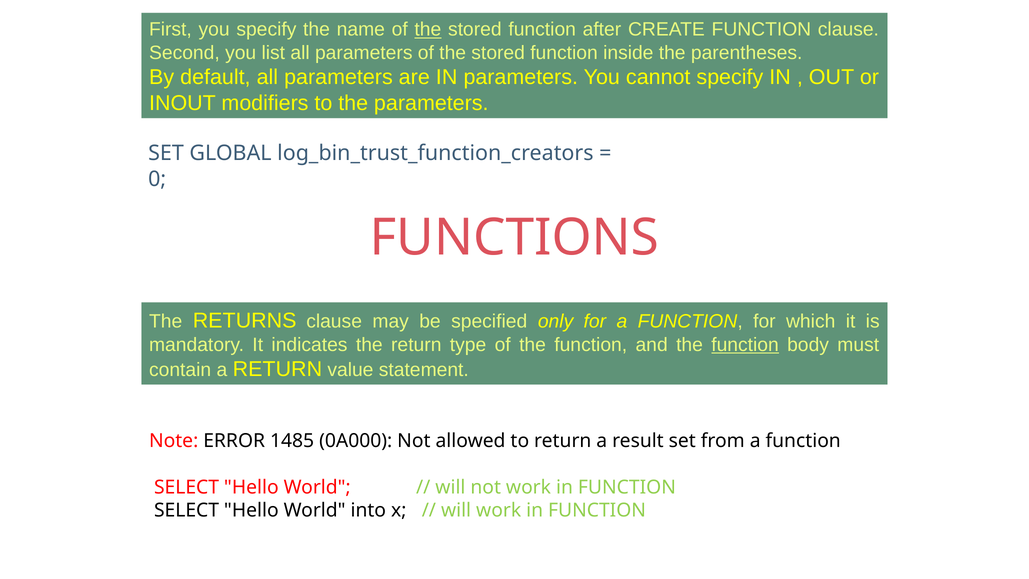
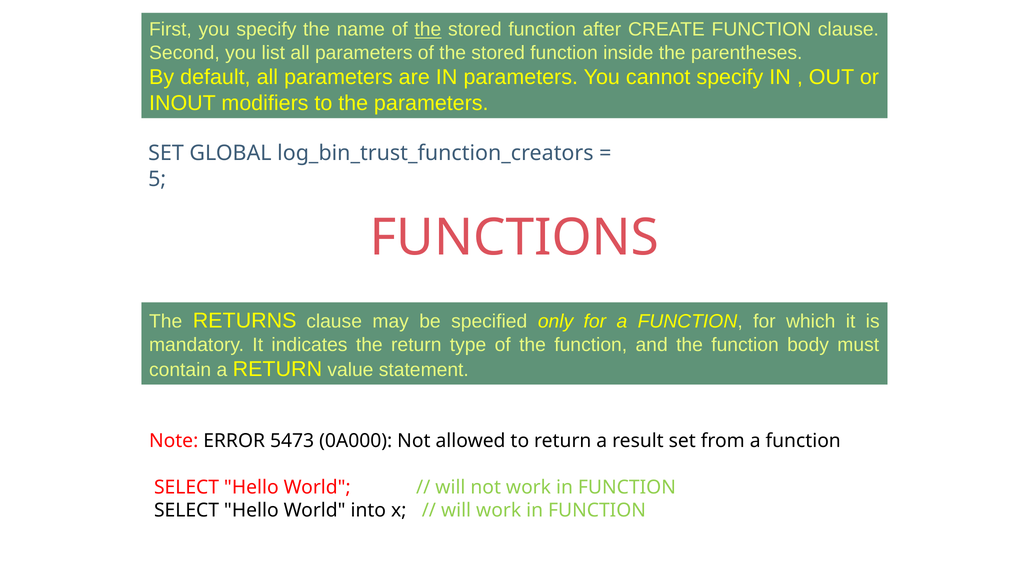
0: 0 -> 5
function at (745, 345) underline: present -> none
1485: 1485 -> 5473
